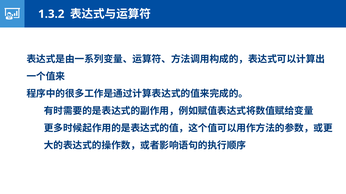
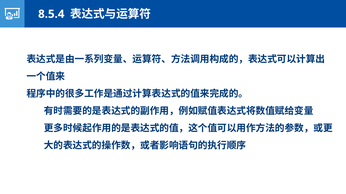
1.3.2: 1.3.2 -> 8.5.4
